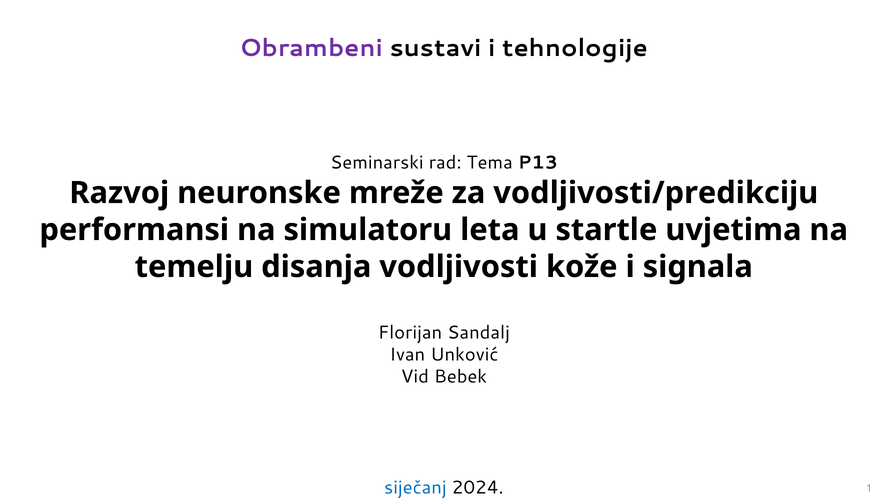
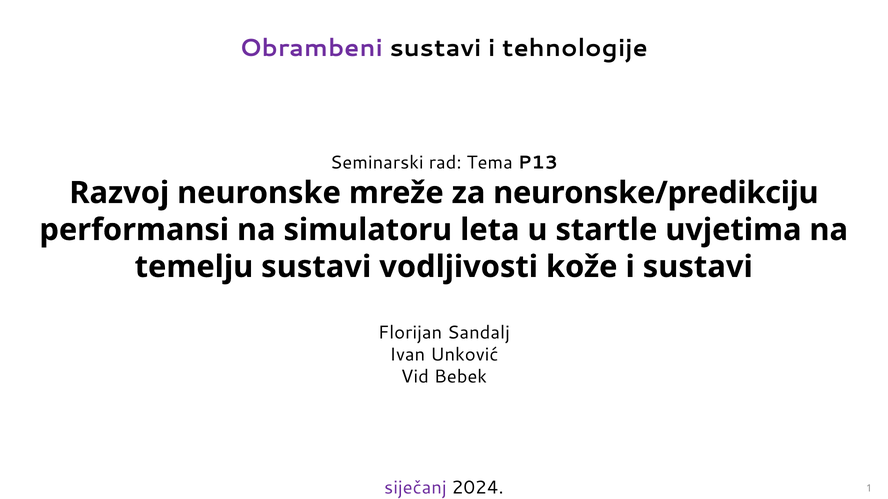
vodljivosti/predikciju: vodljivosti/predikciju -> neuronske/predikciju
temelju disanja: disanja -> sustavi
i signala: signala -> sustavi
siječanj colour: blue -> purple
